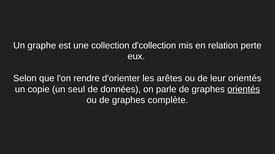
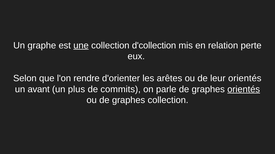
une underline: none -> present
copie: copie -> avant
seul: seul -> plus
données: données -> commits
graphes complète: complète -> collection
